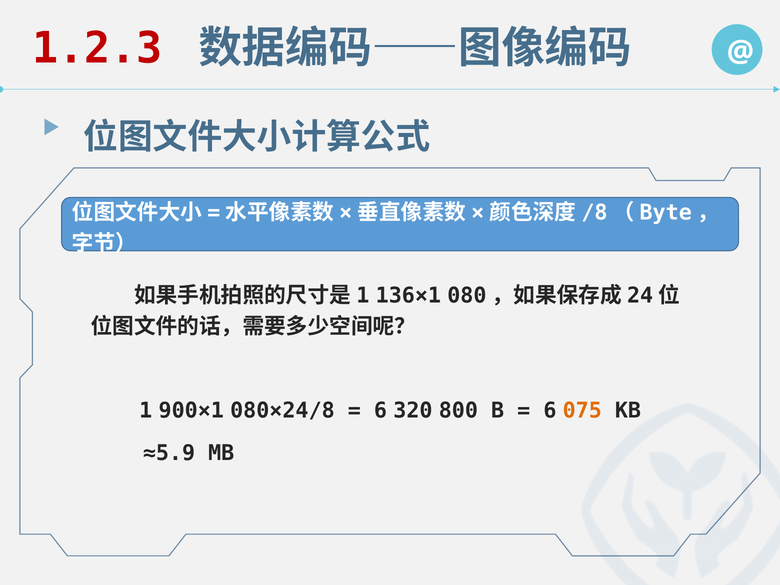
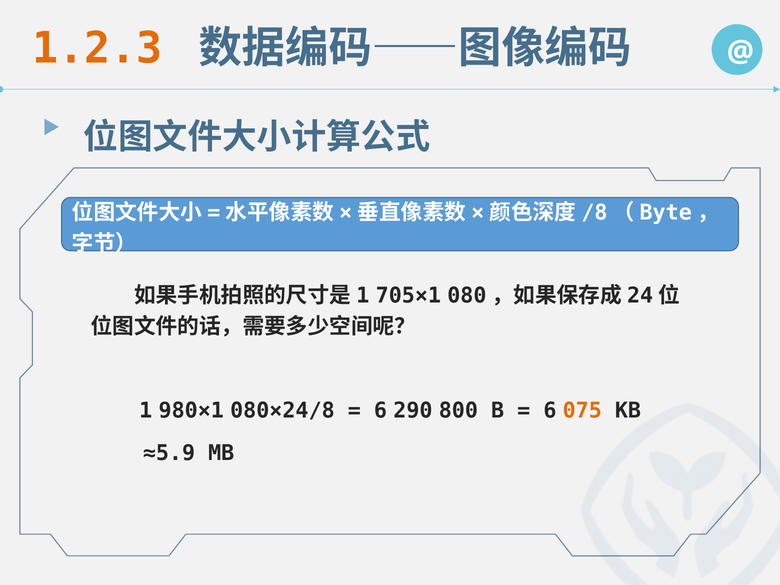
1.2.3 colour: red -> orange
136×1: 136×1 -> 705×1
900×1: 900×1 -> 980×1
320: 320 -> 290
